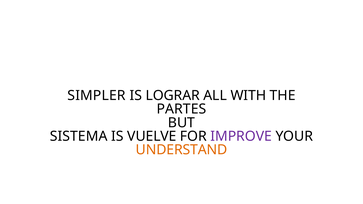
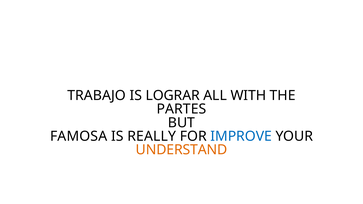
SIMPLER: SIMPLER -> TRABAJO
SISTEMA: SISTEMA -> FAMOSA
VUELVE: VUELVE -> REALLY
IMPROVE colour: purple -> blue
